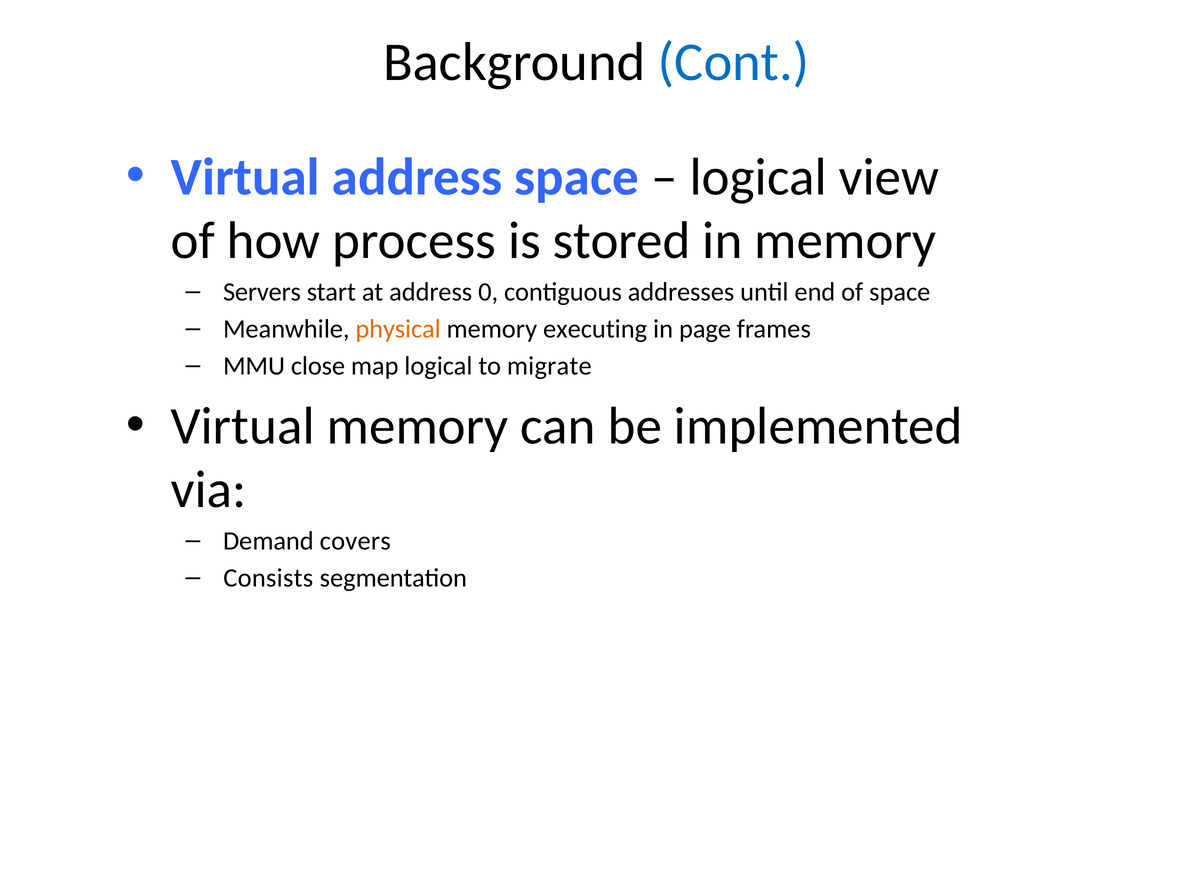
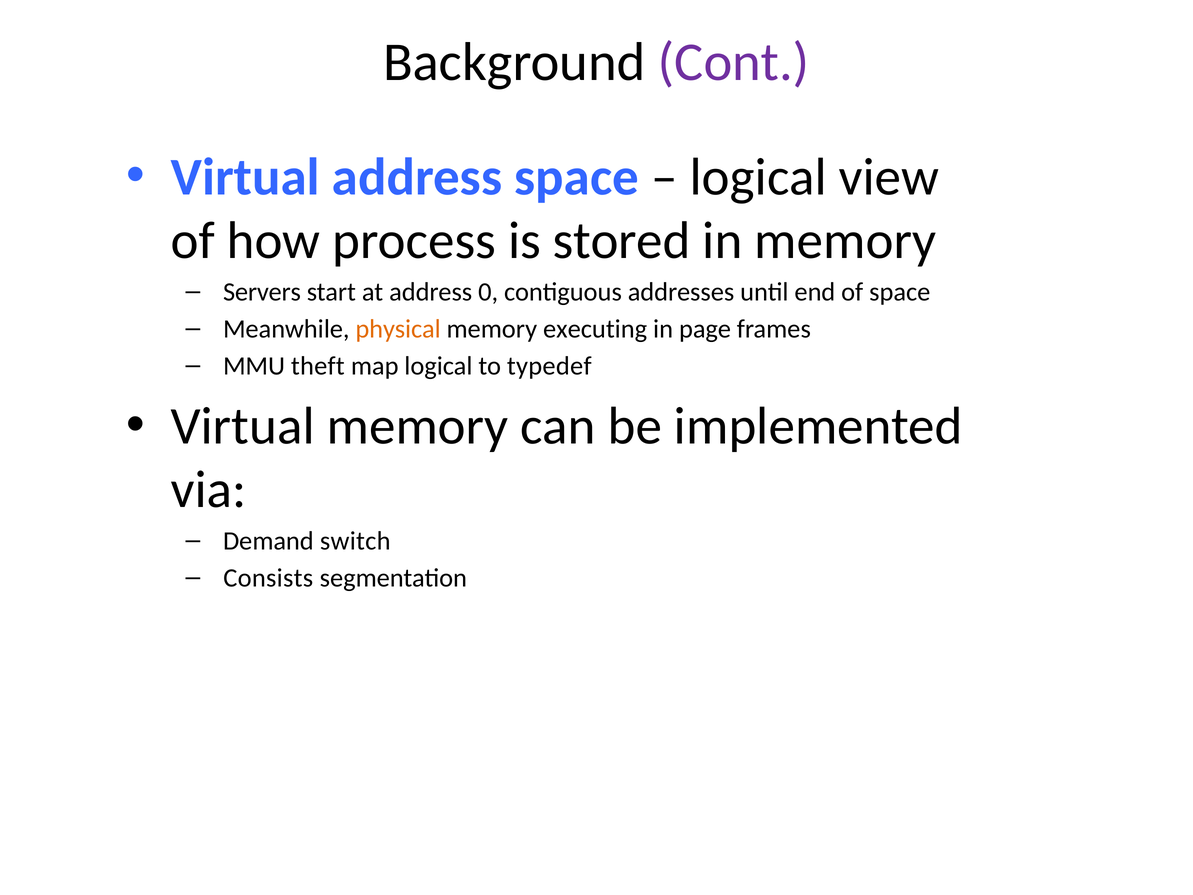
Cont colour: blue -> purple
close: close -> theft
migrate: migrate -> typedef
covers: covers -> switch
